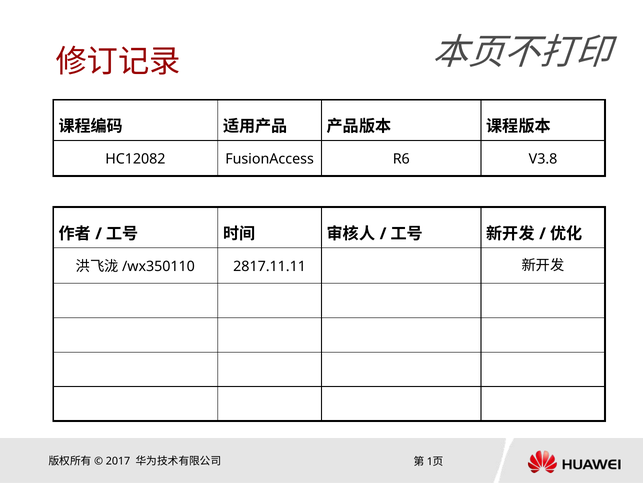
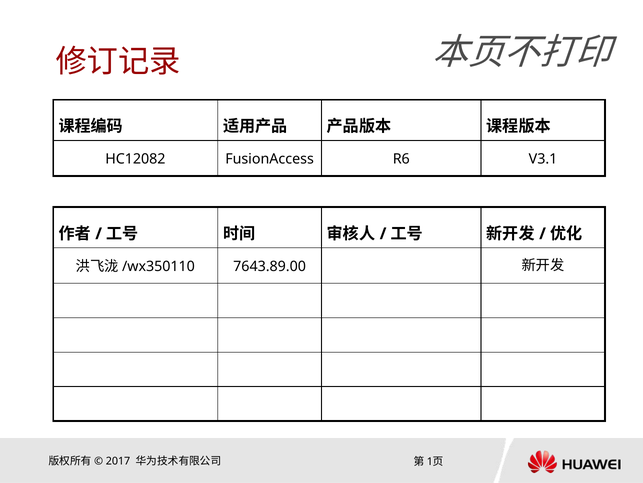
V3.8: V3.8 -> V3.1
2817.11.11: 2817.11.11 -> 7643.89.00
